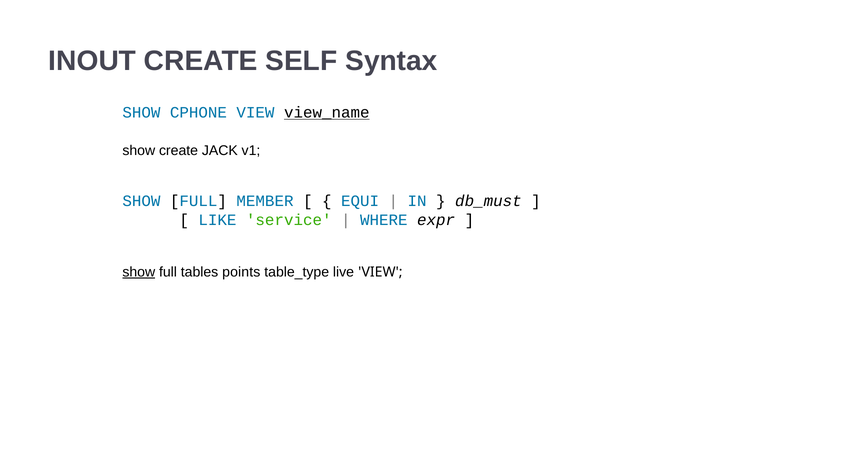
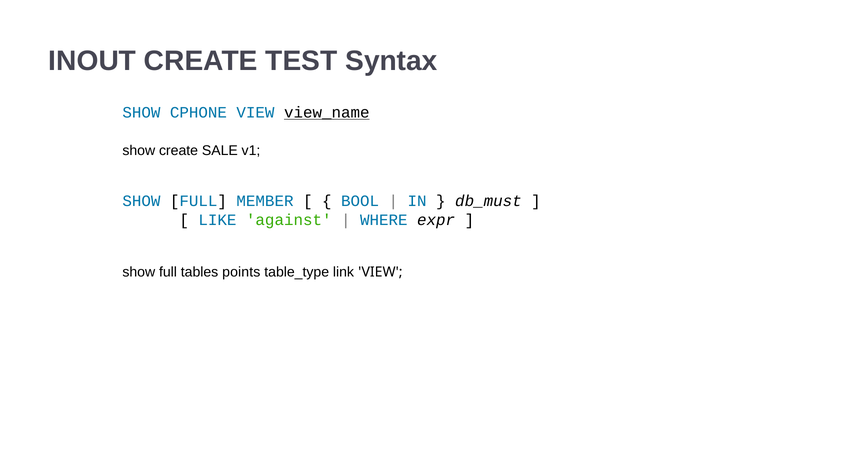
SELF: SELF -> TEST
JACK: JACK -> SALE
EQUI: EQUI -> BOOL
service: service -> against
show at (139, 272) underline: present -> none
live: live -> link
